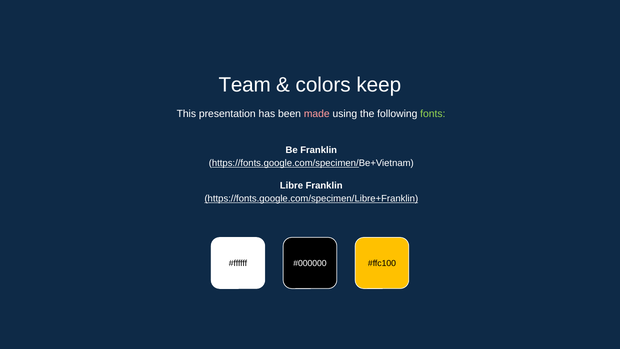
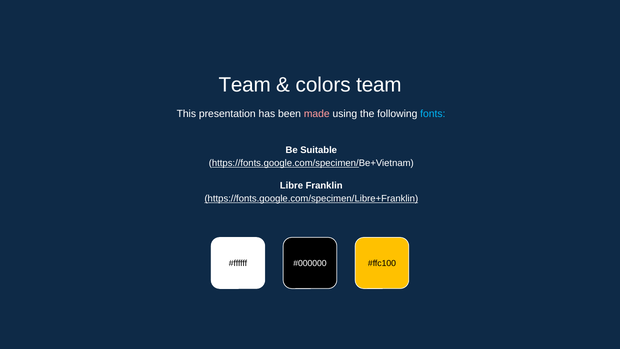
colors keep: keep -> team
fonts colour: light green -> light blue
Be Franklin: Franklin -> Suitable
